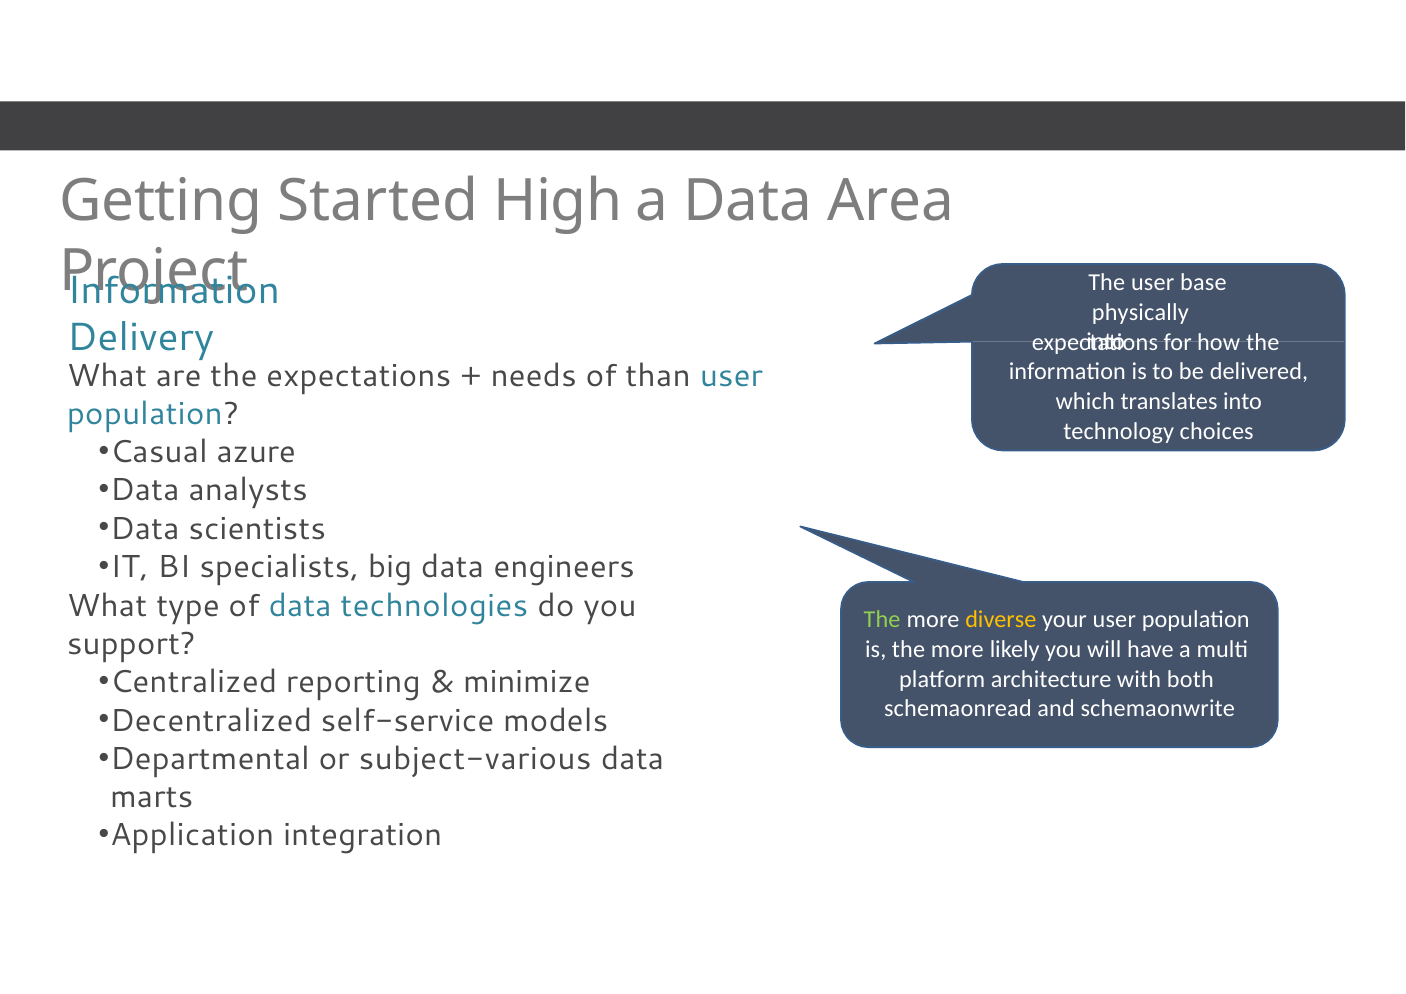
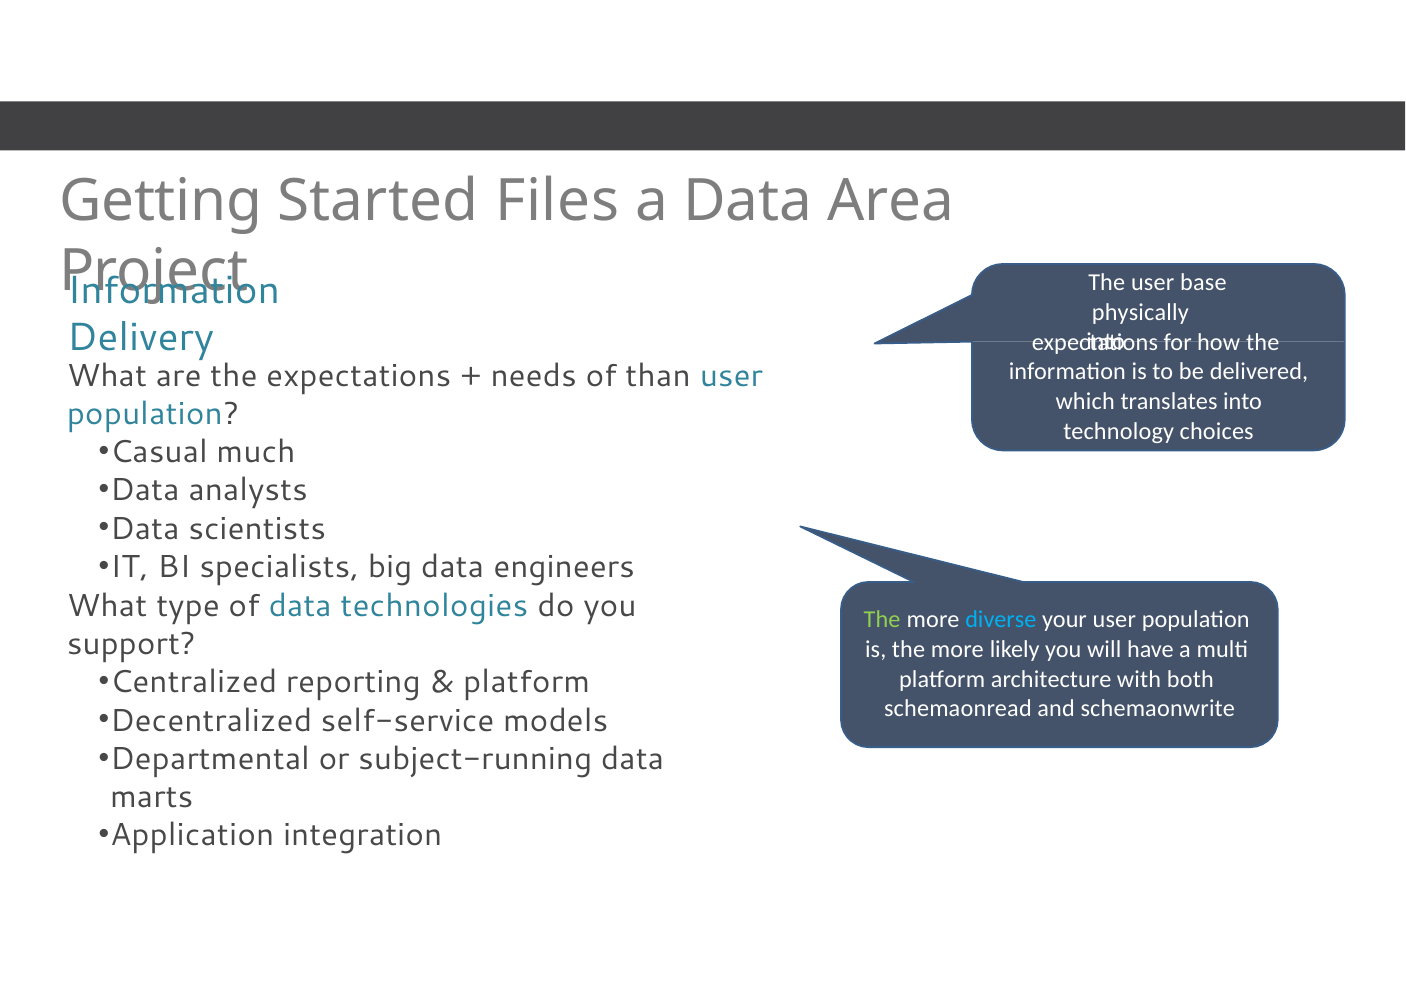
High: High -> Files
azure: azure -> much
diverse colour: yellow -> light blue
minimize at (527, 682): minimize -> platform
subject-various: subject-various -> subject-running
